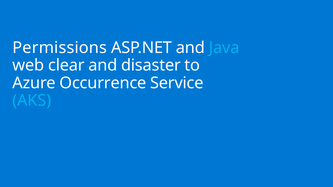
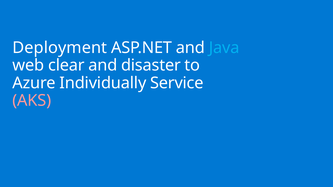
Permissions: Permissions -> Deployment
Occurrence: Occurrence -> Individually
AKS colour: light blue -> pink
